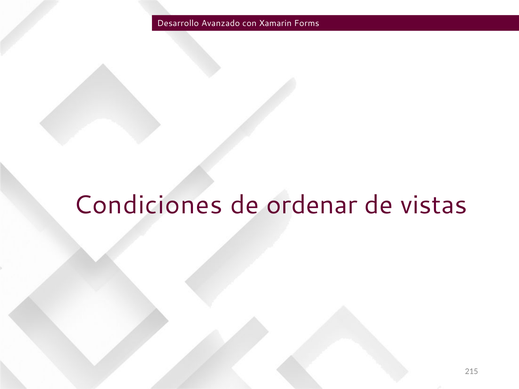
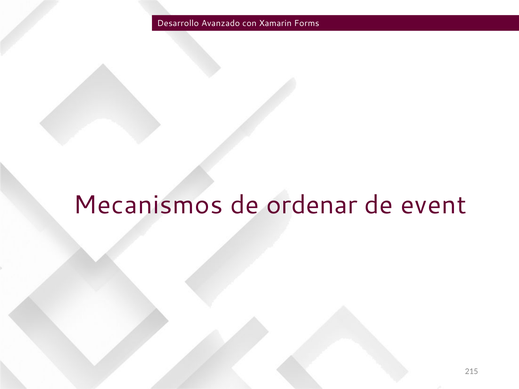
Condiciones: Condiciones -> Mecanismos
vistas: vistas -> event
